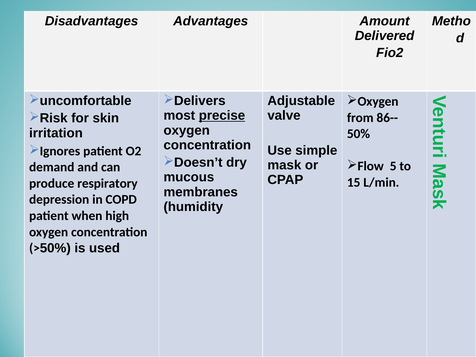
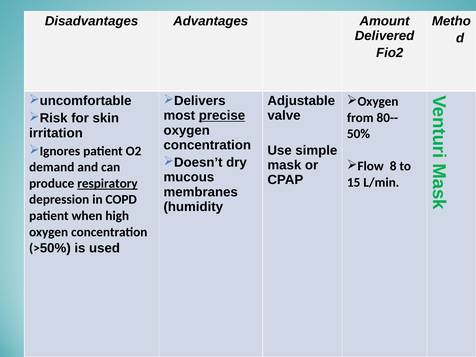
86--: 86-- -> 80--
5: 5 -> 8
respiratory underline: none -> present
